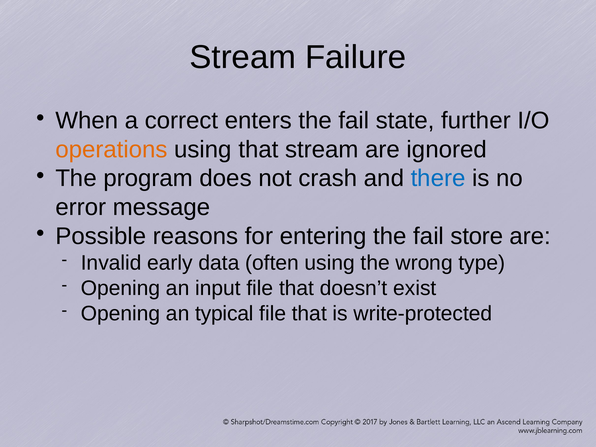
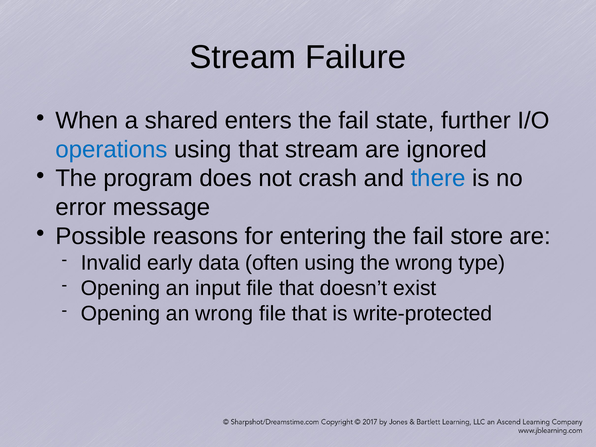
correct: correct -> shared
operations colour: orange -> blue
an typical: typical -> wrong
